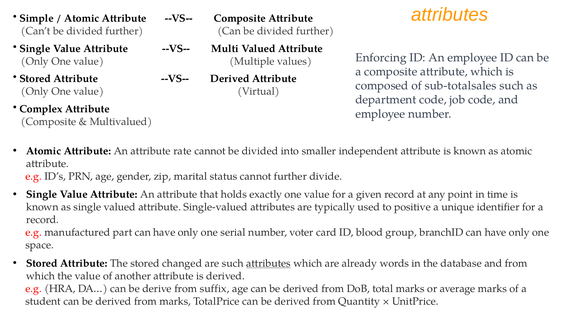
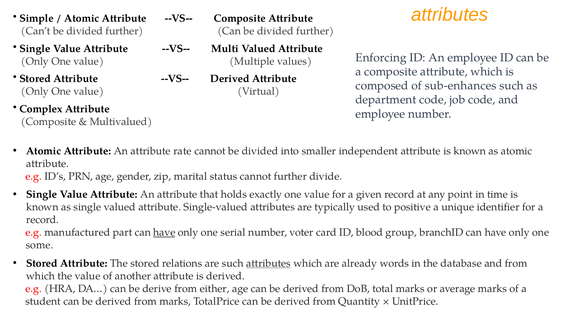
sub-totalsales: sub-totalsales -> sub-enhances
have at (164, 233) underline: none -> present
space: space -> some
changed: changed -> relations
suffix: suffix -> either
